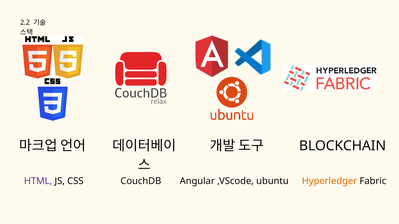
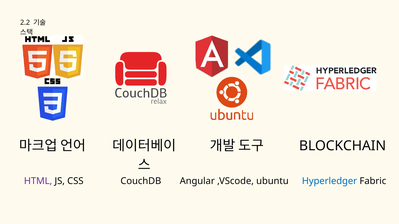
Hyperledger colour: orange -> blue
